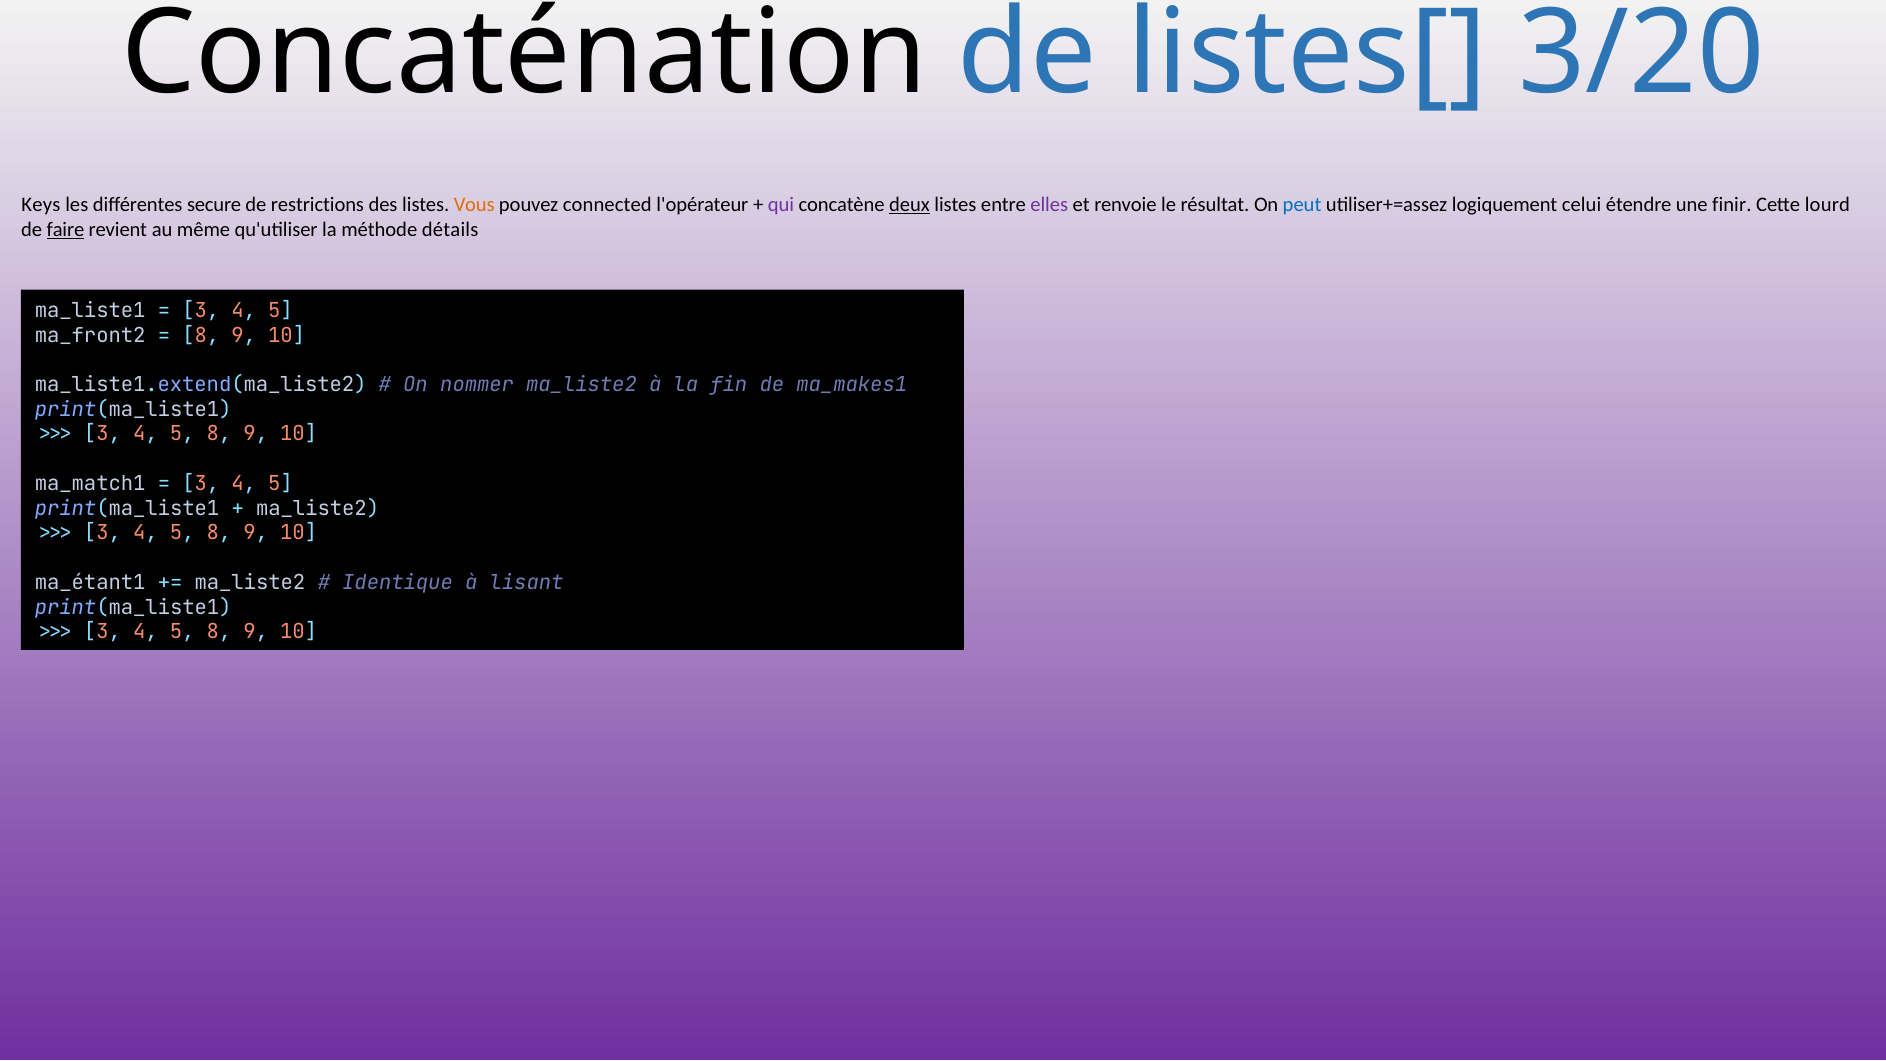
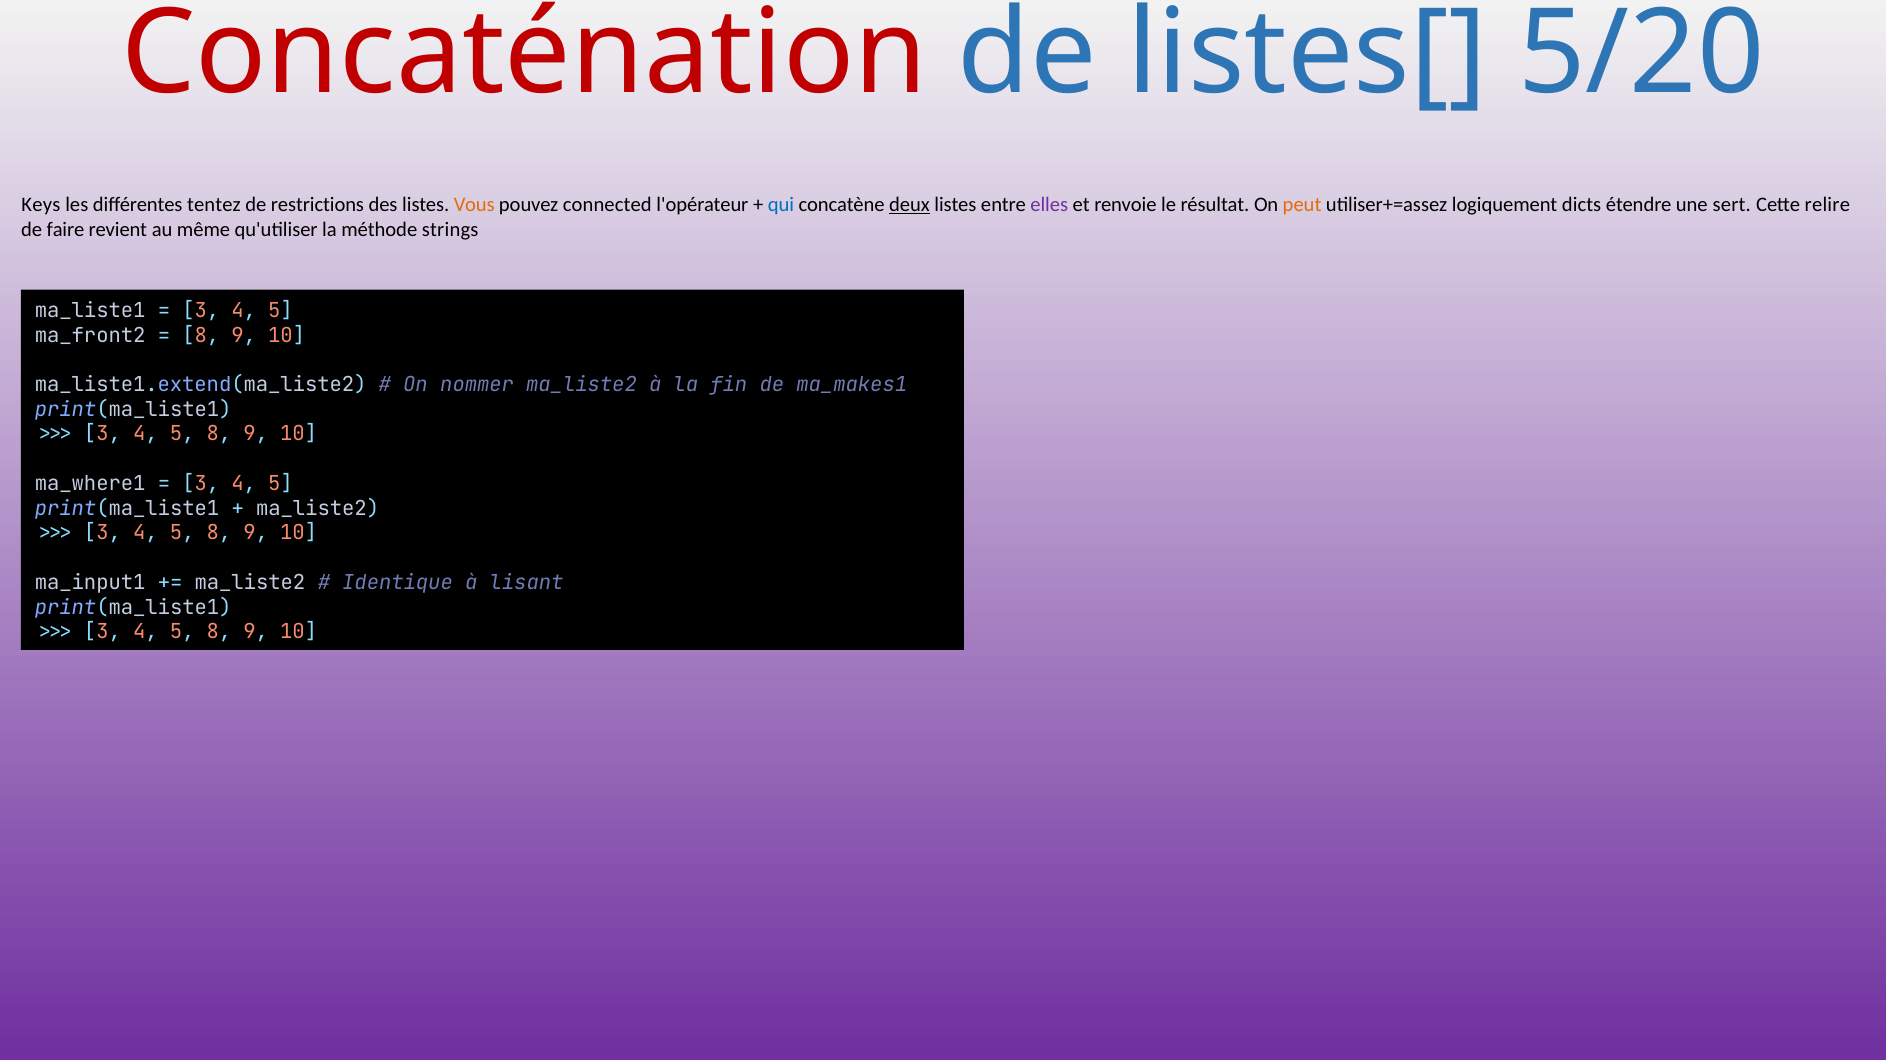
Concaténation colour: black -> red
3/20: 3/20 -> 5/20
secure: secure -> tentez
qui colour: purple -> blue
peut colour: blue -> orange
celui: celui -> dicts
finir: finir -> sert
lourd: lourd -> relire
faire underline: present -> none
détails: détails -> strings
ma_match1: ma_match1 -> ma_where1
ma_étant1: ma_étant1 -> ma_input1
